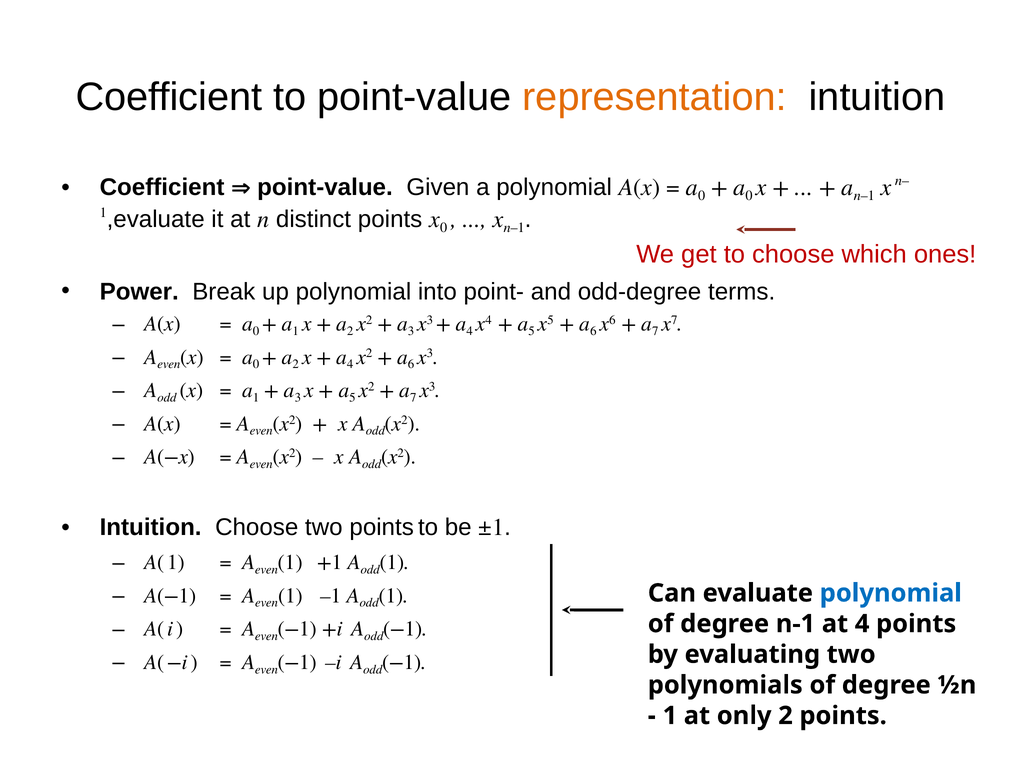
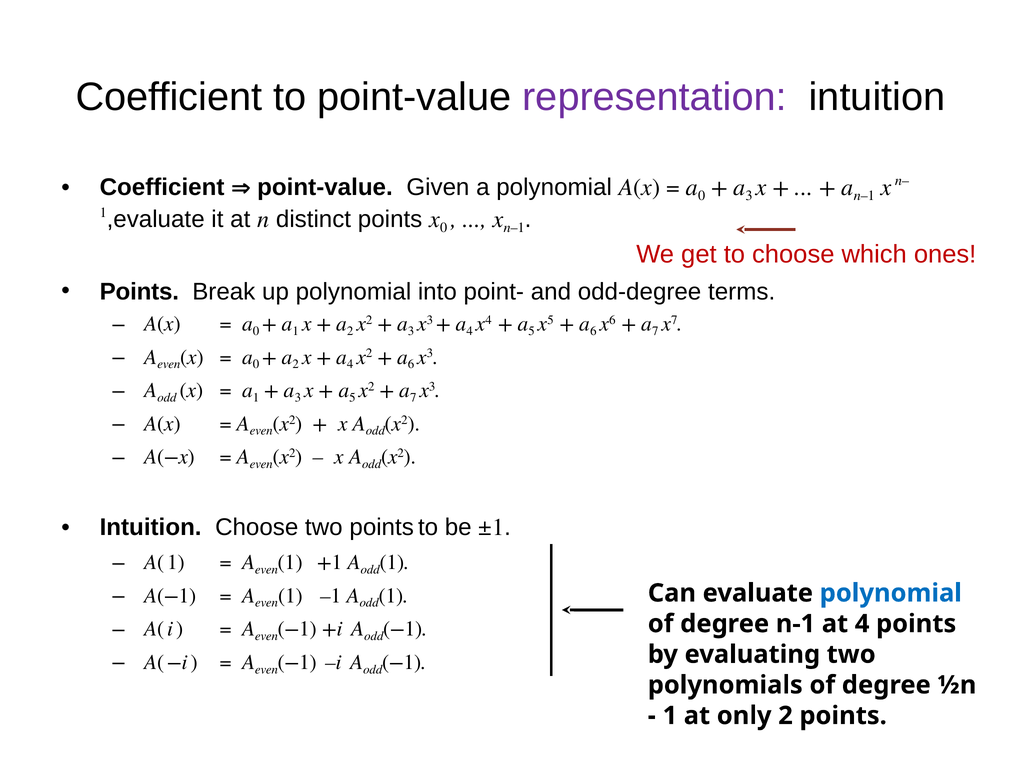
representation colour: orange -> purple
0 at (749, 196): 0 -> 3
Power at (139, 292): Power -> Points
